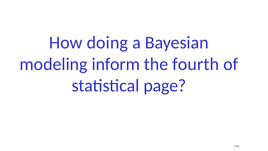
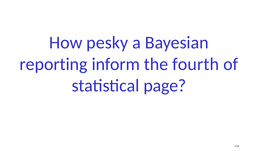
doing: doing -> pesky
modeling: modeling -> reporting
